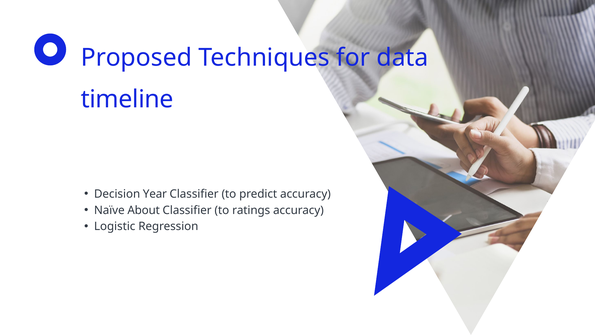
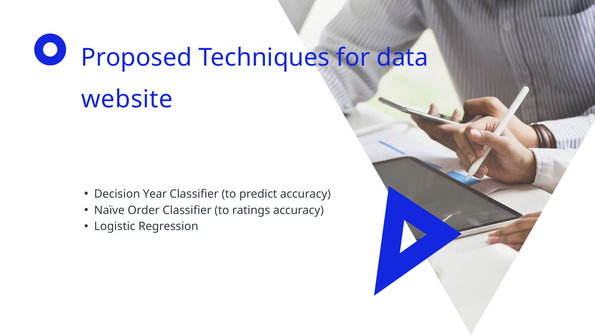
timeline: timeline -> website
About: About -> Order
